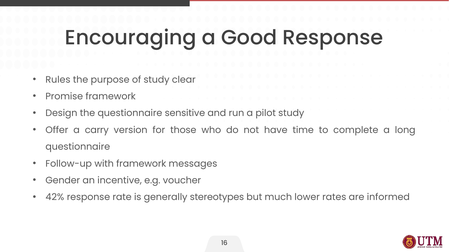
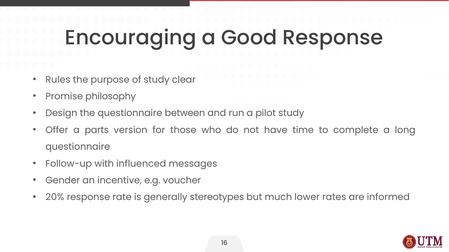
Promise framework: framework -> philosophy
sensitive: sensitive -> between
carry: carry -> parts
with framework: framework -> influenced
42%: 42% -> 20%
